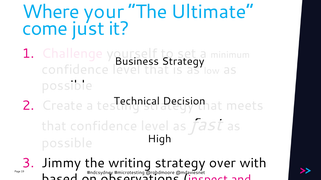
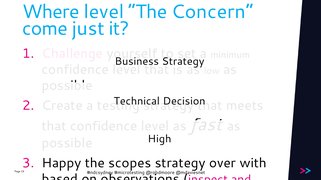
Where your: your -> level
Ultimate: Ultimate -> Concern
Jimmy: Jimmy -> Happy
writing: writing -> scopes
